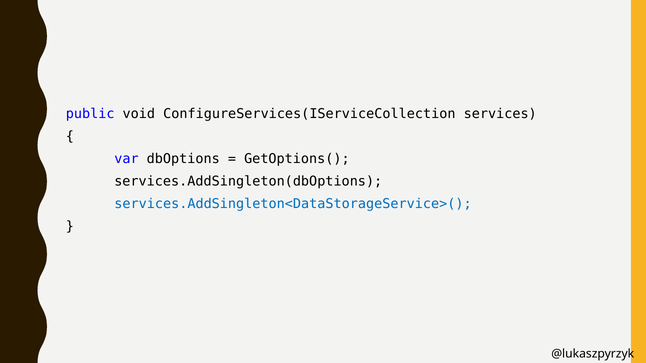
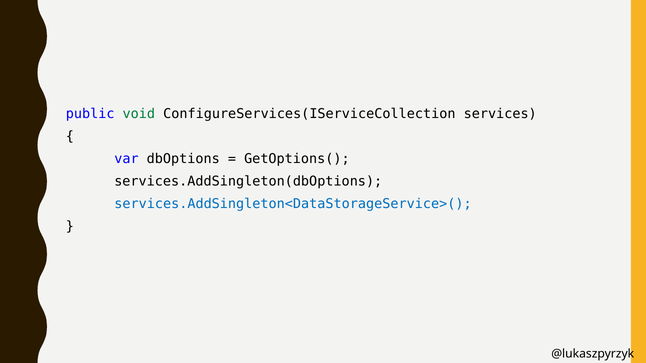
void colour: black -> green
